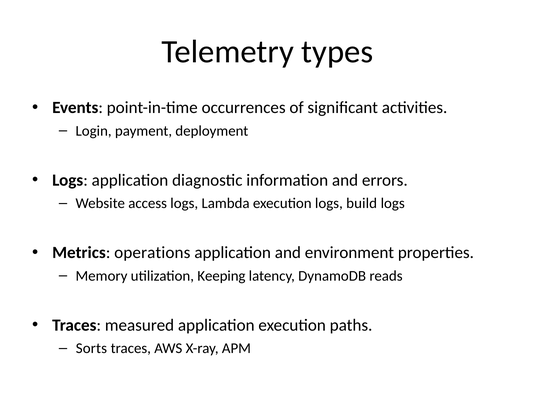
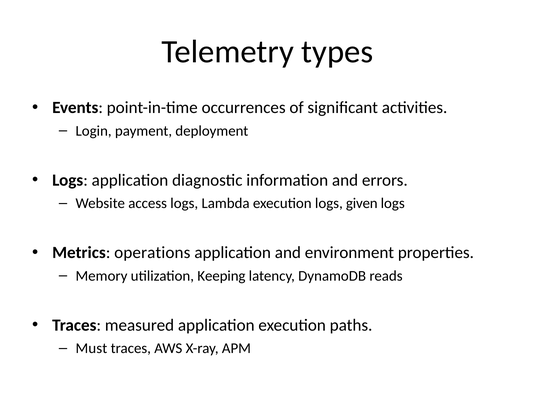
build: build -> given
Sorts: Sorts -> Must
